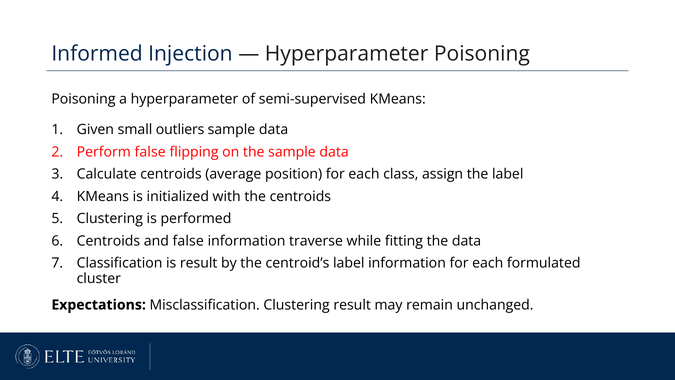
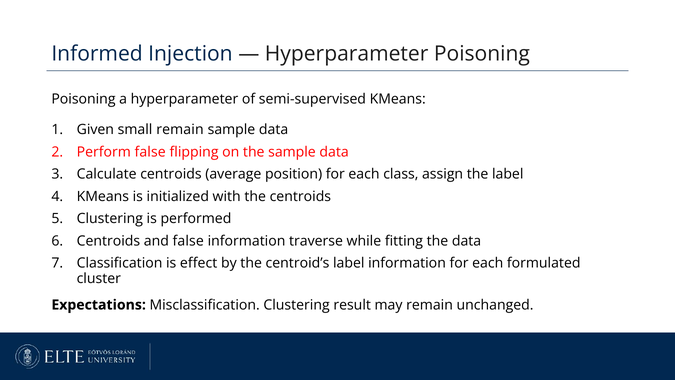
small outliers: outliers -> remain
is result: result -> effect
